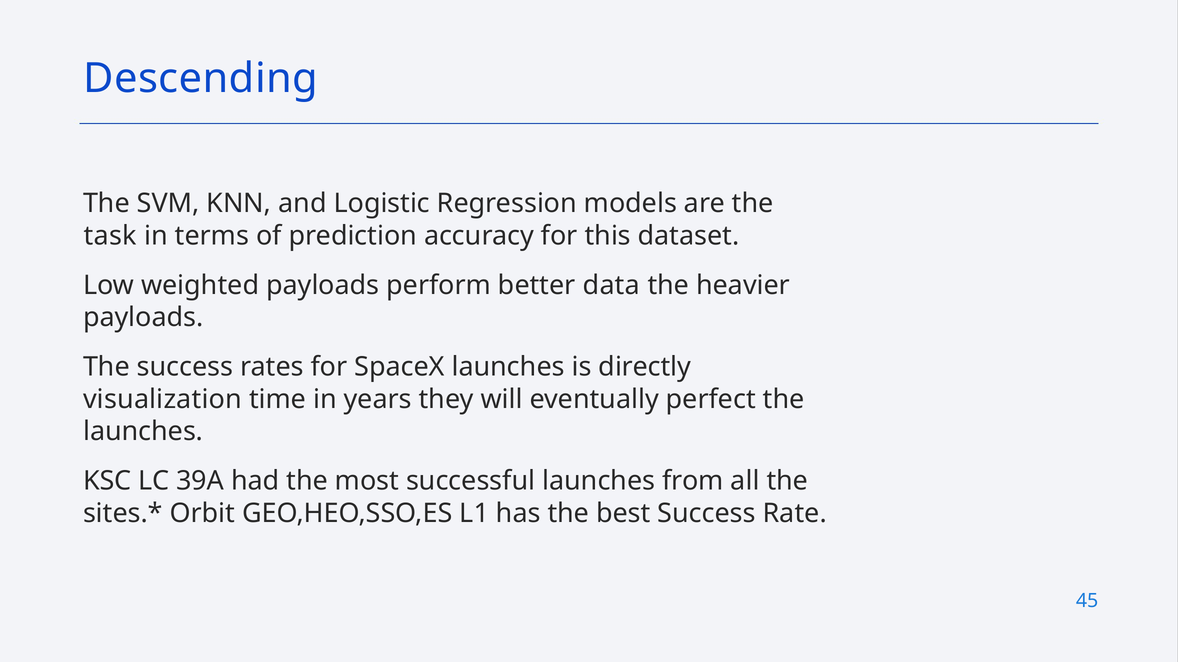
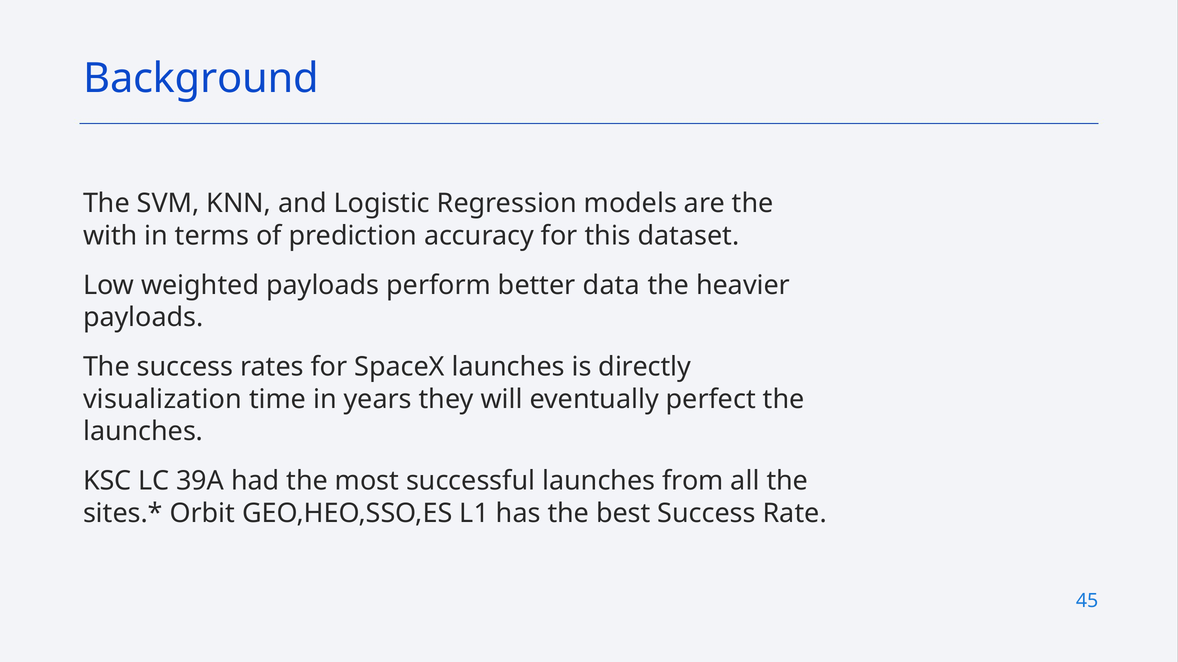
Descending: Descending -> Background
task: task -> with
